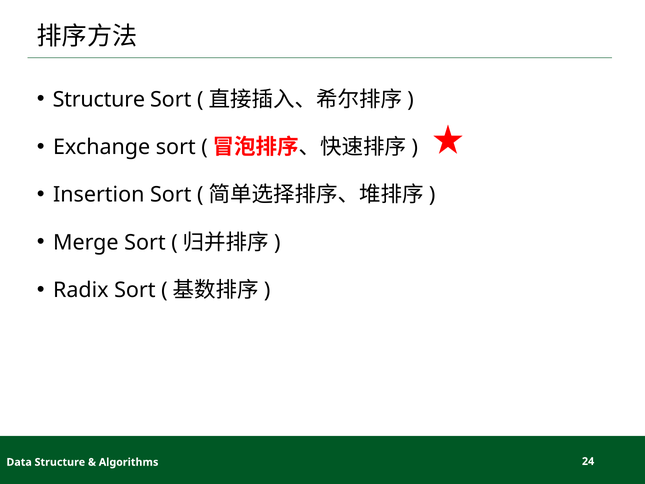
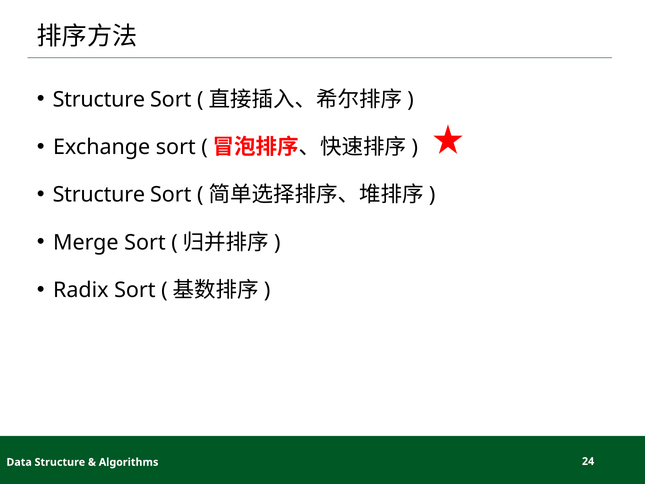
Insertion at (99, 195): Insertion -> Structure
